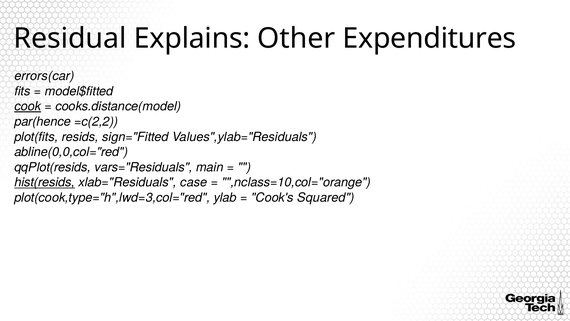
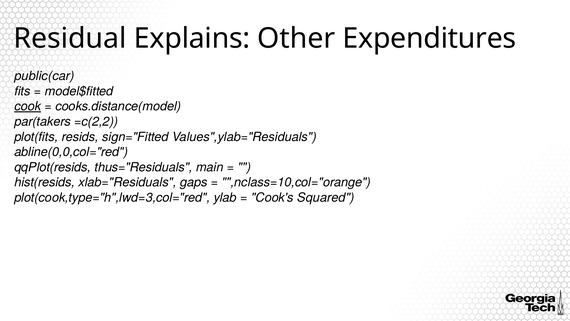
errors(car: errors(car -> public(car
par(hence: par(hence -> par(takers
vars="Residuals: vars="Residuals -> thus="Residuals
hist(resids underline: present -> none
case: case -> gaps
